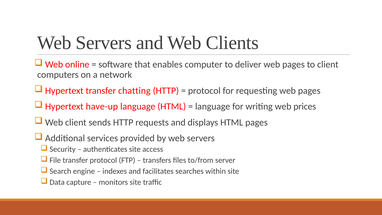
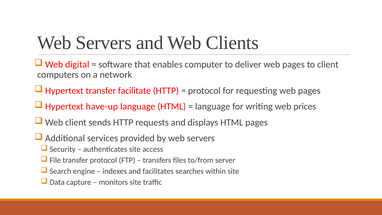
online: online -> digital
chatting: chatting -> facilitate
